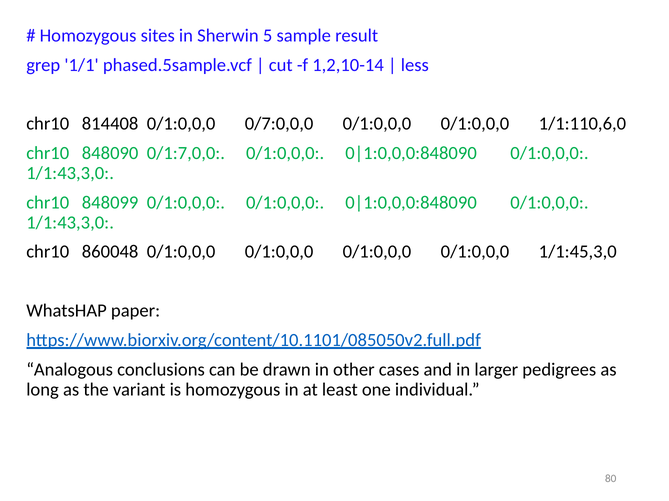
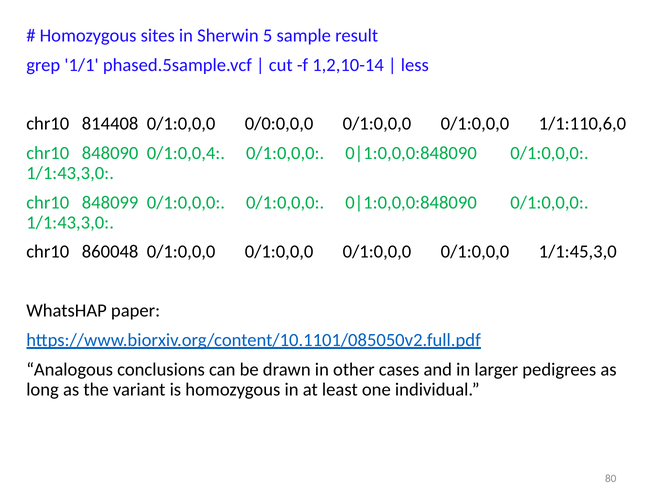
0/7:0,0,0: 0/7:0,0,0 -> 0/0:0,0,0
0/1:7,0,0: 0/1:7,0,0 -> 0/1:0,0,4
